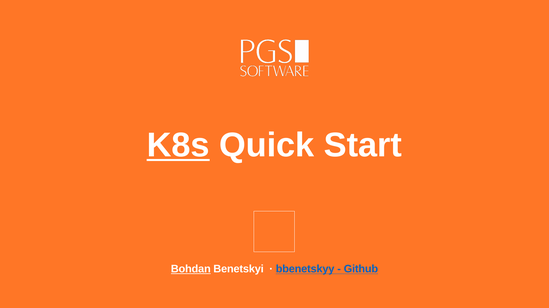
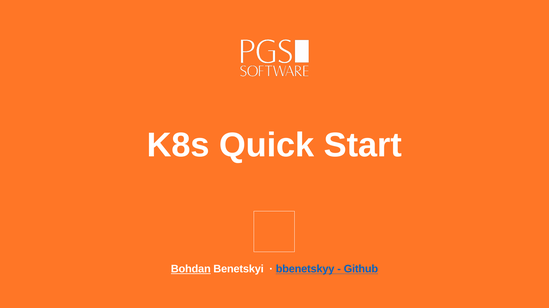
K8s underline: present -> none
